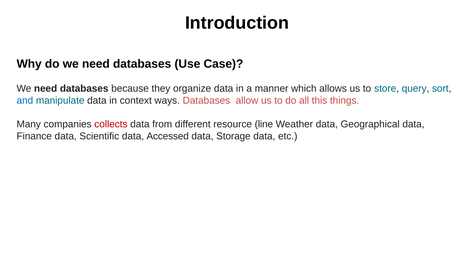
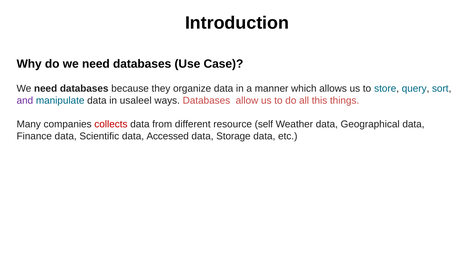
and colour: blue -> purple
context: context -> usaleel
line: line -> self
